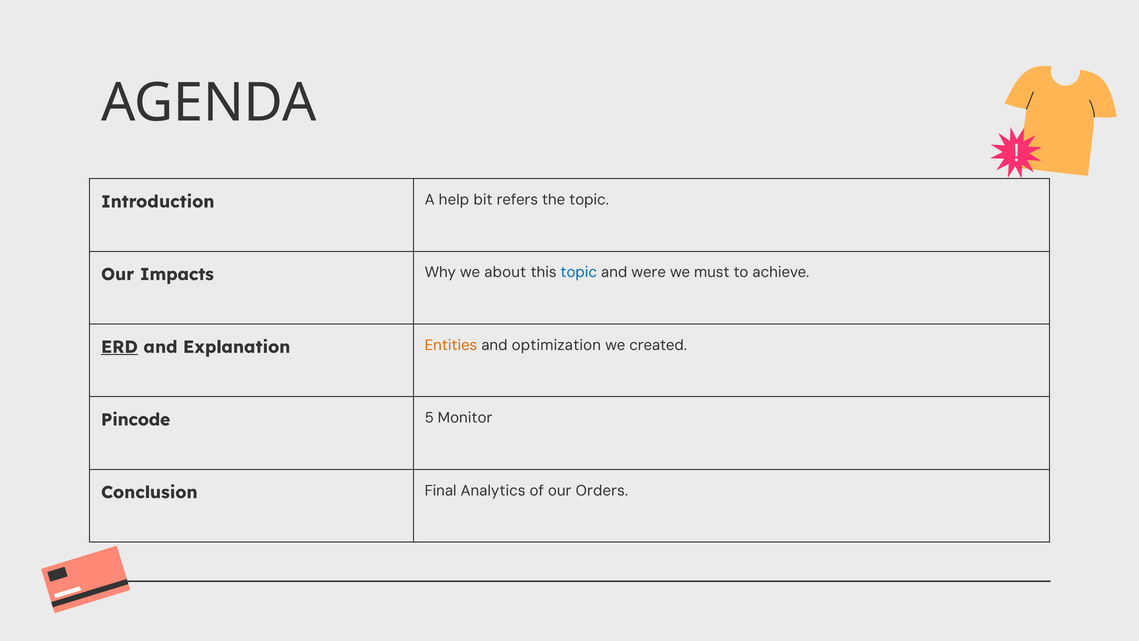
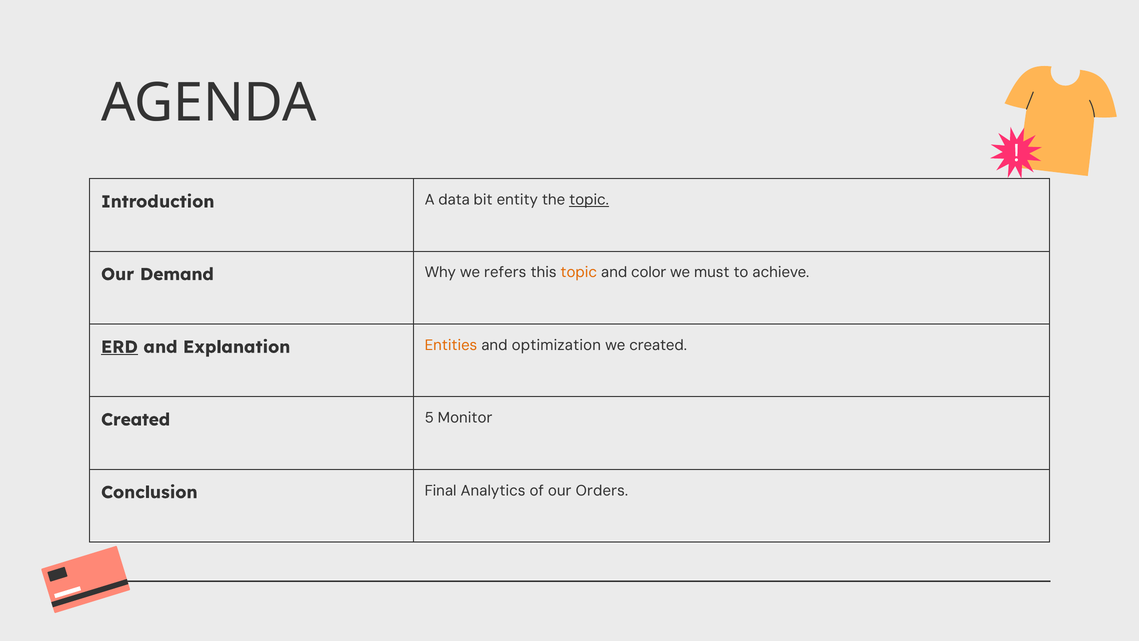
help: help -> data
refers: refers -> entity
topic at (589, 200) underline: none -> present
Impacts: Impacts -> Demand
about: about -> refers
topic at (579, 272) colour: blue -> orange
were: were -> color
Pincode at (136, 420): Pincode -> Created
